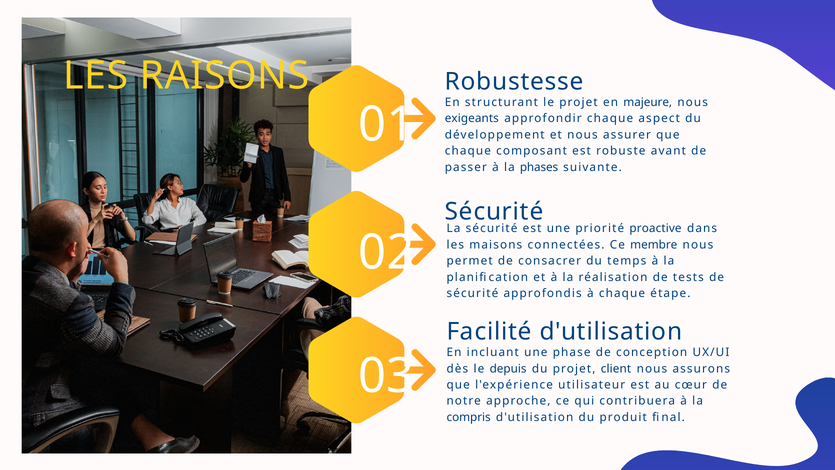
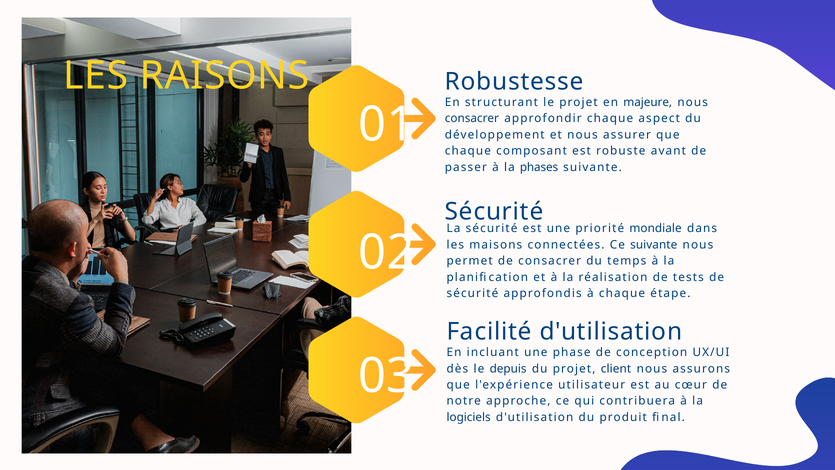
exigeants at (472, 119): exigeants -> consacrer
proactive: proactive -> mondiale
Ce membre: membre -> suivante
compris: compris -> logiciels
